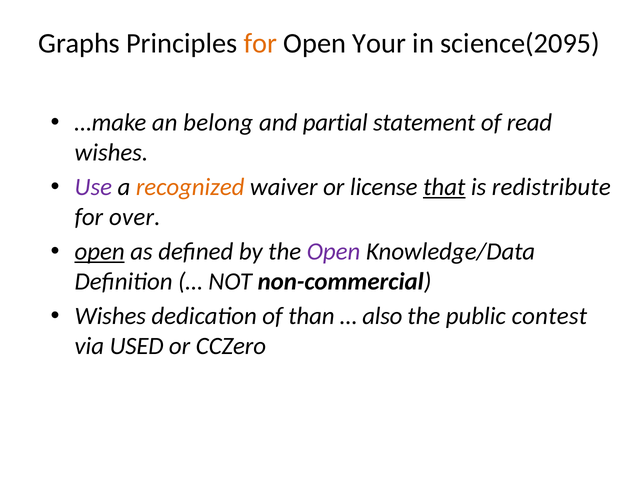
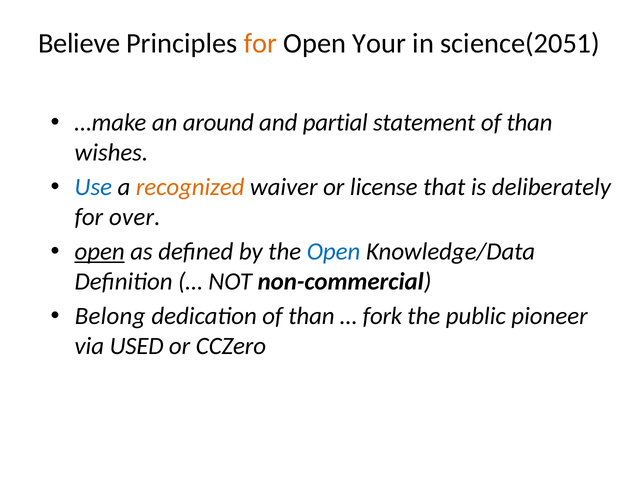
Graphs: Graphs -> Believe
science(2095: science(2095 -> science(2051
belong: belong -> around
statement of read: read -> than
Use colour: purple -> blue
that underline: present -> none
redistribute: redistribute -> deliberately
Open at (334, 252) colour: purple -> blue
Wishes at (110, 316): Wishes -> Belong
also: also -> fork
contest: contest -> pioneer
